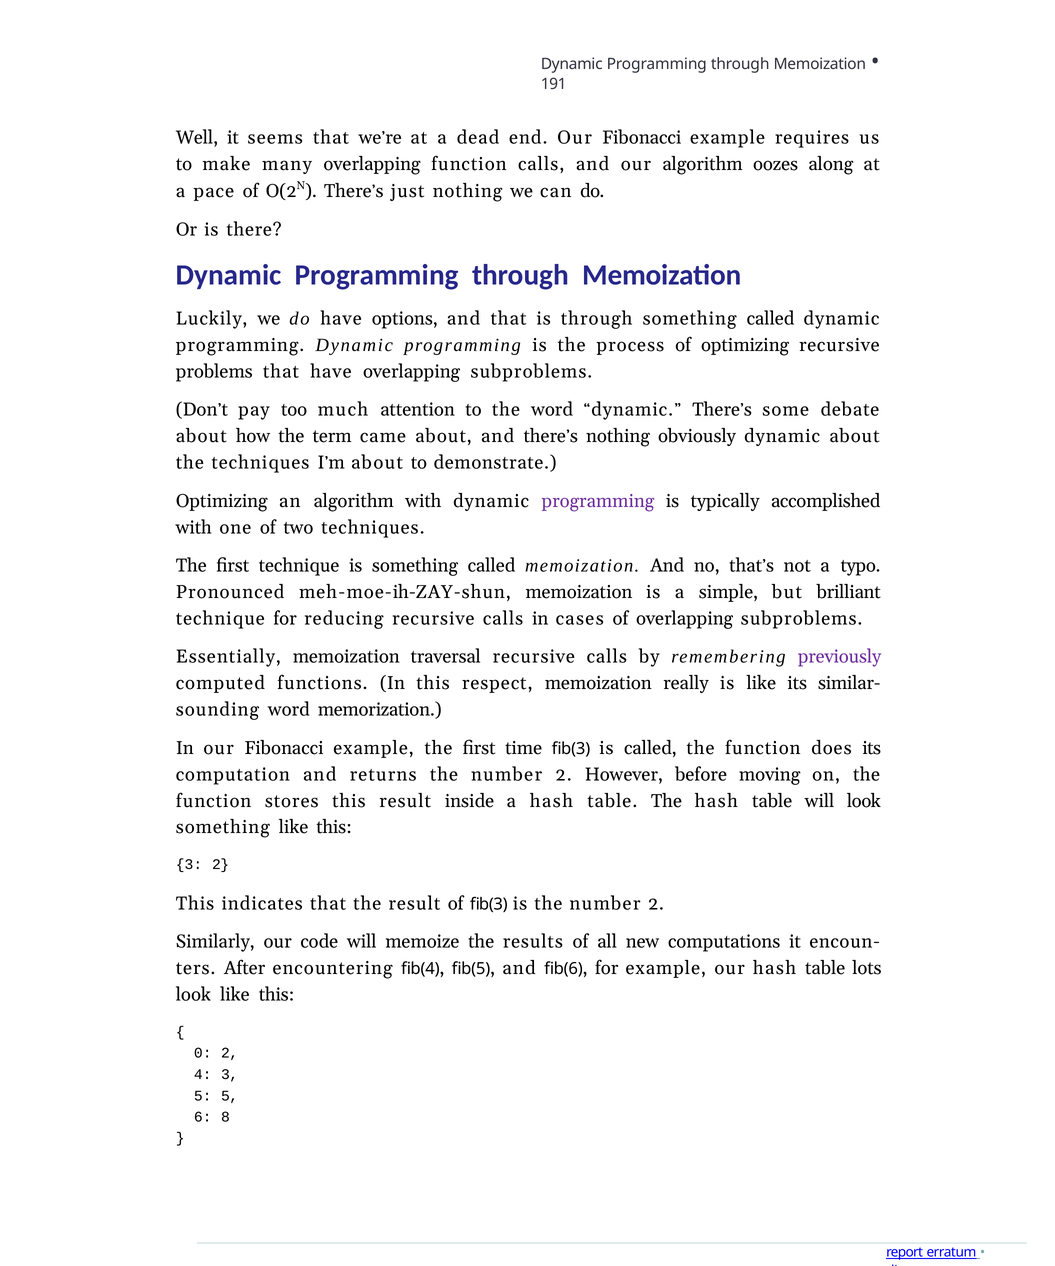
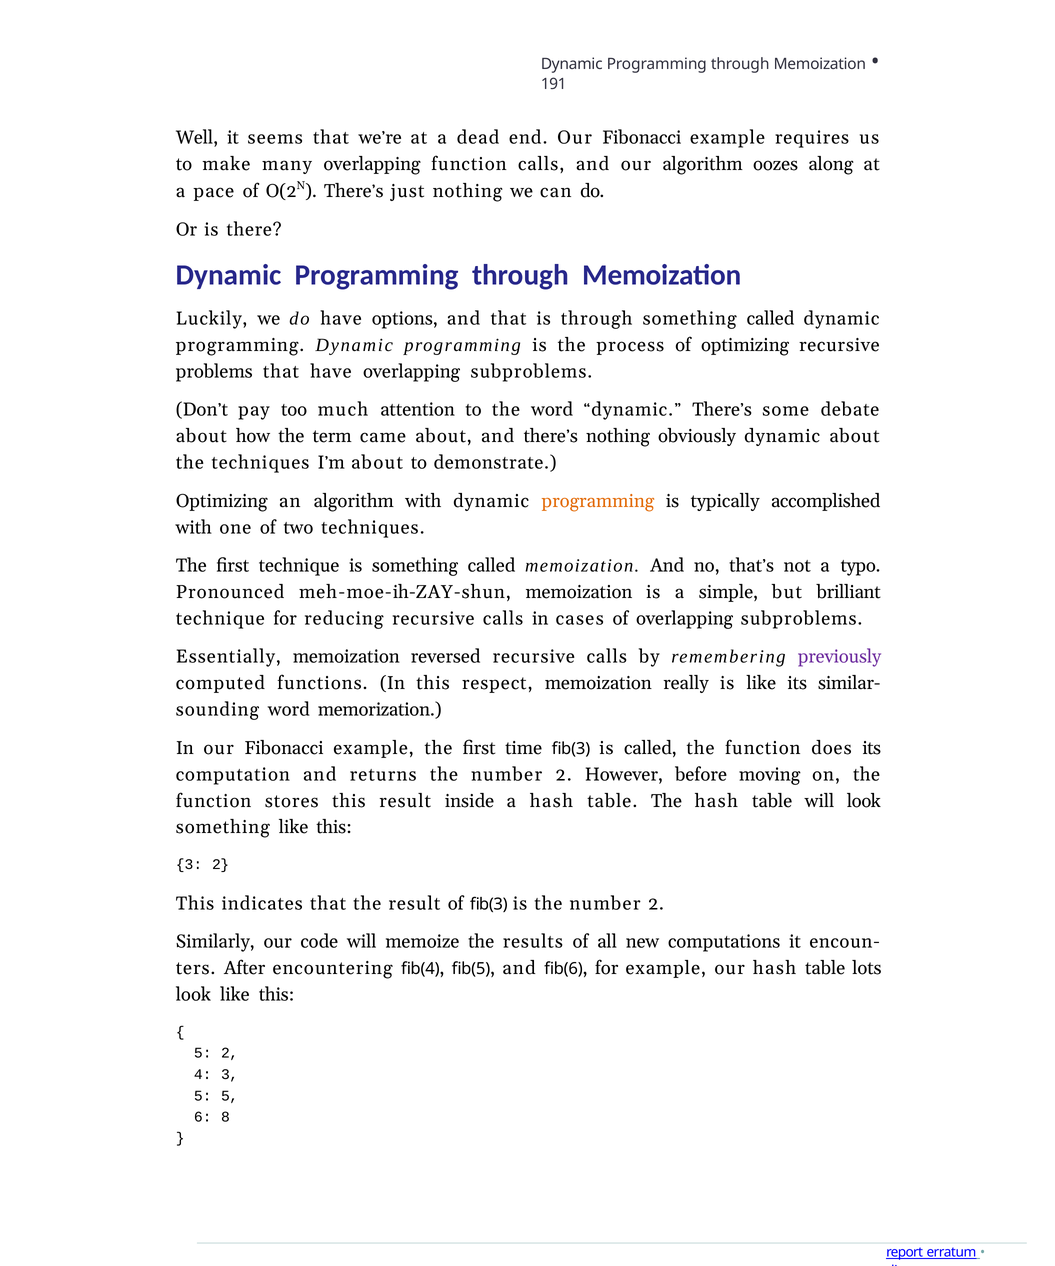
programming at (598, 501) colour: purple -> orange
traversal: traversal -> reversed
0 at (203, 1053): 0 -> 5
